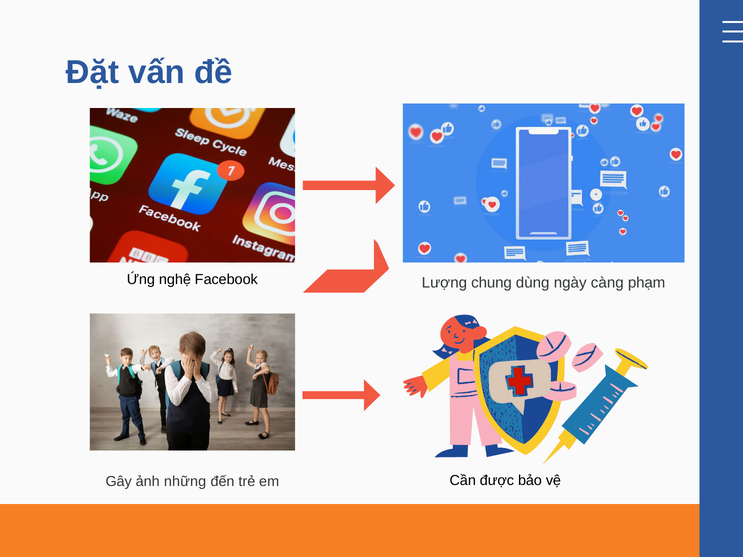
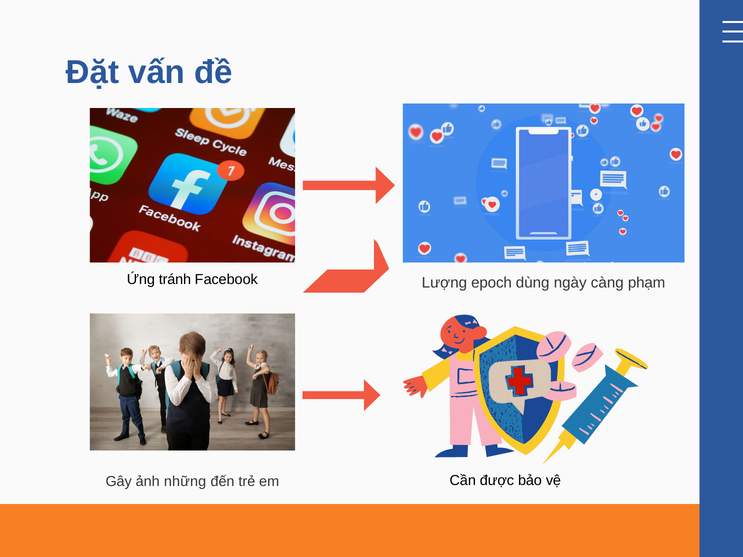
nghệ: nghệ -> tránh
chung: chung -> epoch
